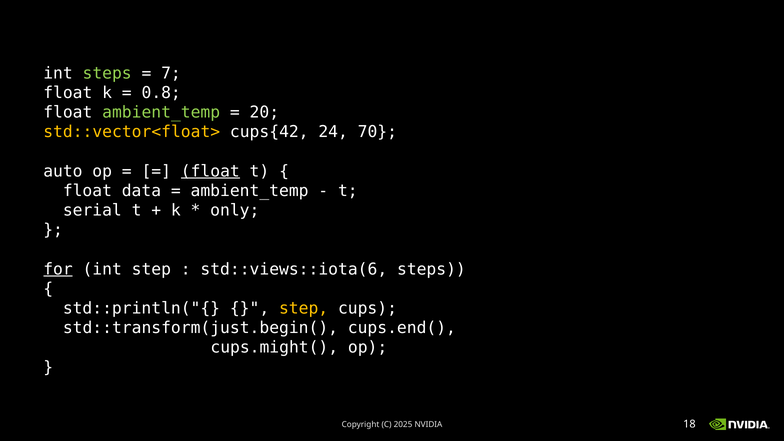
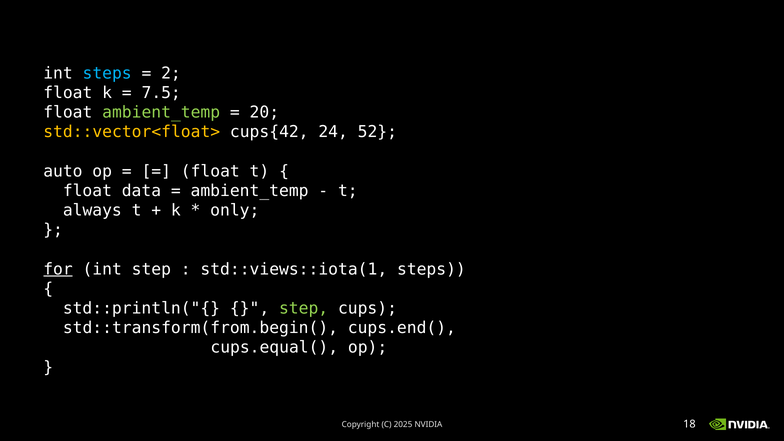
steps at (107, 73) colour: light green -> light blue
7: 7 -> 2
0.8: 0.8 -> 7.5
70: 70 -> 52
float at (210, 171) underline: present -> none
serial: serial -> always
std::views::iota(6: std::views::iota(6 -> std::views::iota(1
step at (304, 308) colour: yellow -> light green
std::transform(just.begin(: std::transform(just.begin( -> std::transform(from.begin(
cups.might(: cups.might( -> cups.equal(
